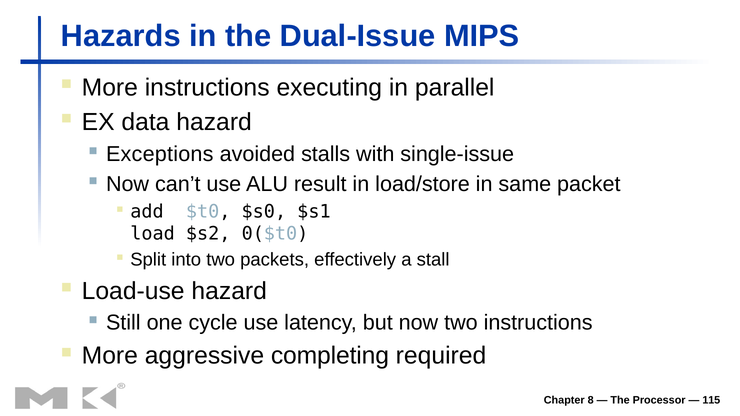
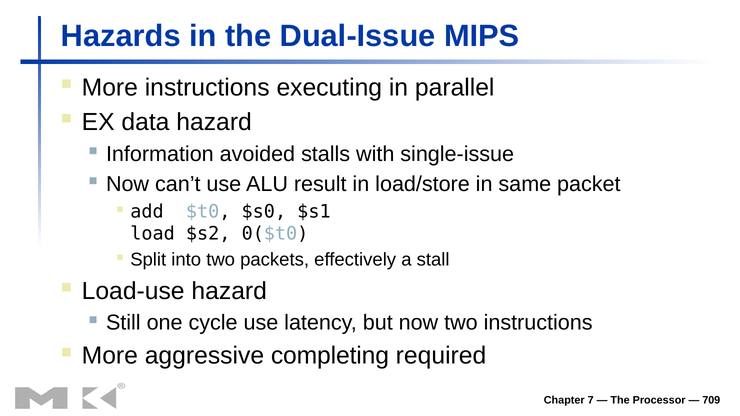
Exceptions: Exceptions -> Information
8: 8 -> 7
115: 115 -> 709
